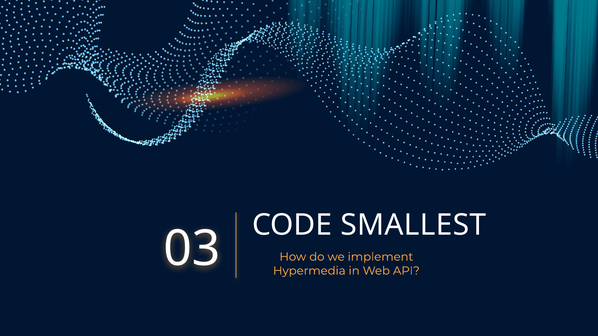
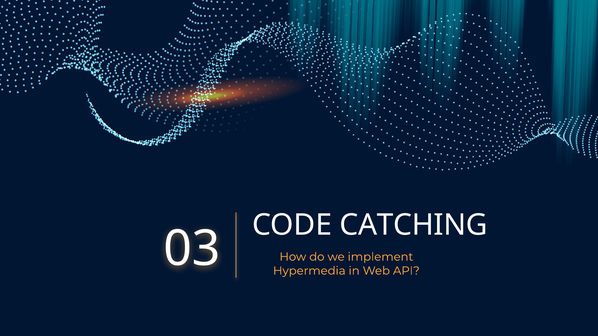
SMALLEST: SMALLEST -> CATCHING
